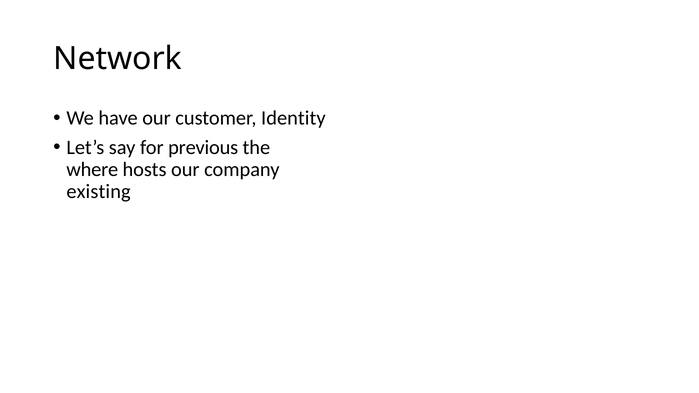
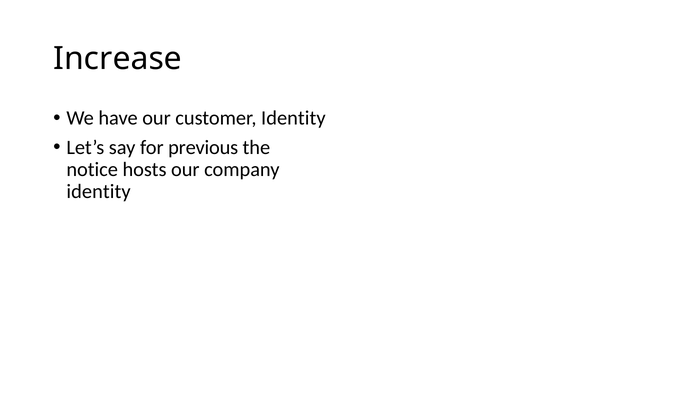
Network: Network -> Increase
where: where -> notice
existing at (99, 192): existing -> identity
